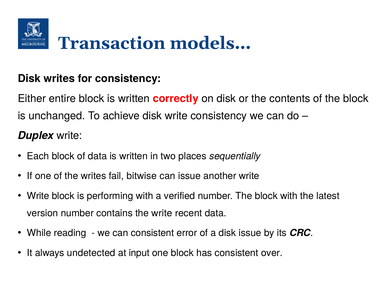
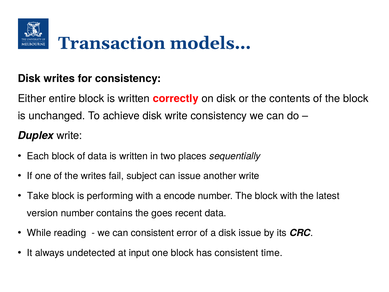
bitwise: bitwise -> subject
Write at (38, 196): Write -> Take
verified: verified -> encode
the write: write -> goes
over: over -> time
